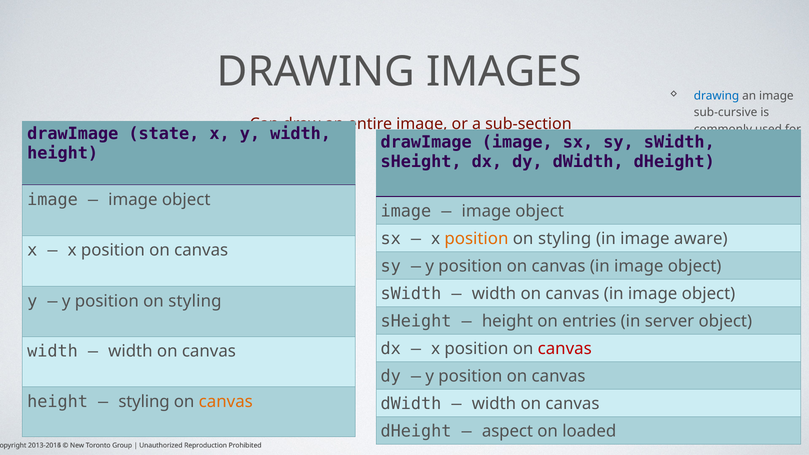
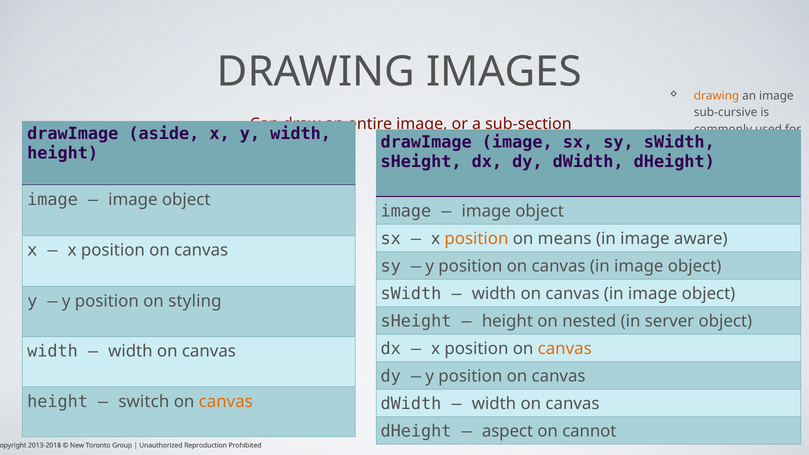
drawing at (716, 96) colour: blue -> orange
state: state -> aside
styling at (565, 239): styling -> means
entries: entries -> nested
canvas at (565, 349) colour: red -> orange
styling at (144, 402): styling -> switch
loaded: loaded -> cannot
